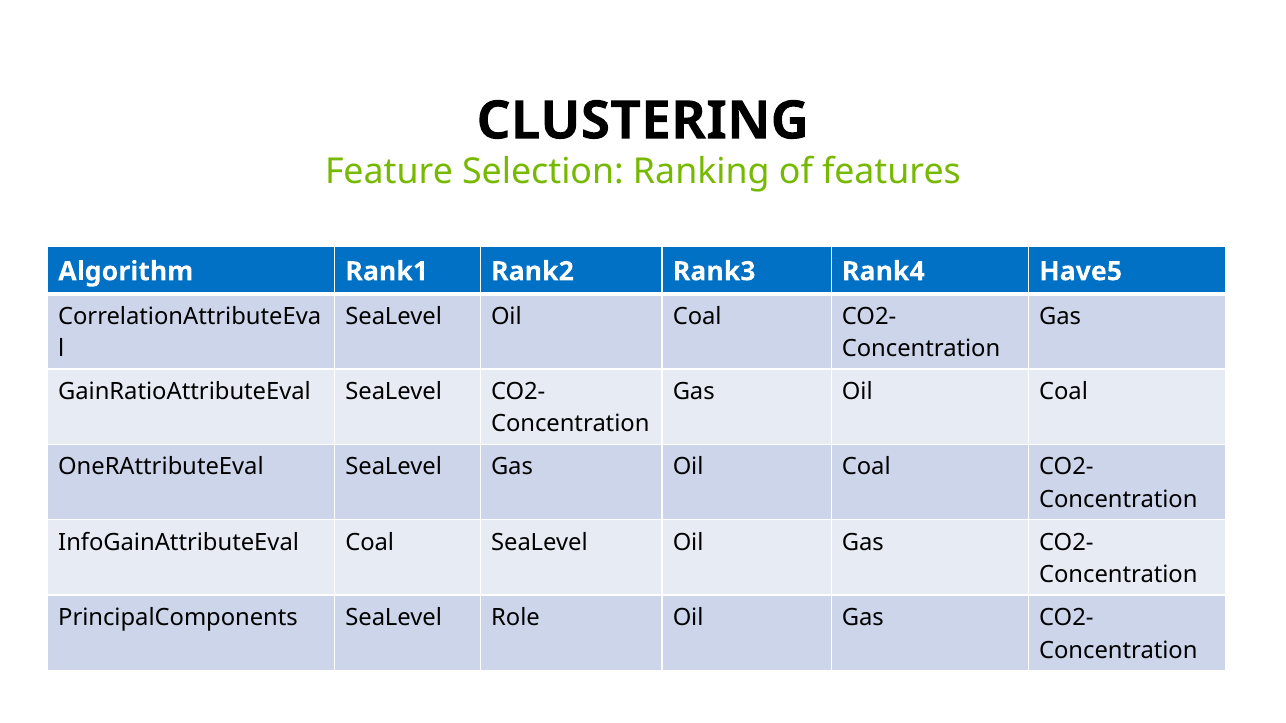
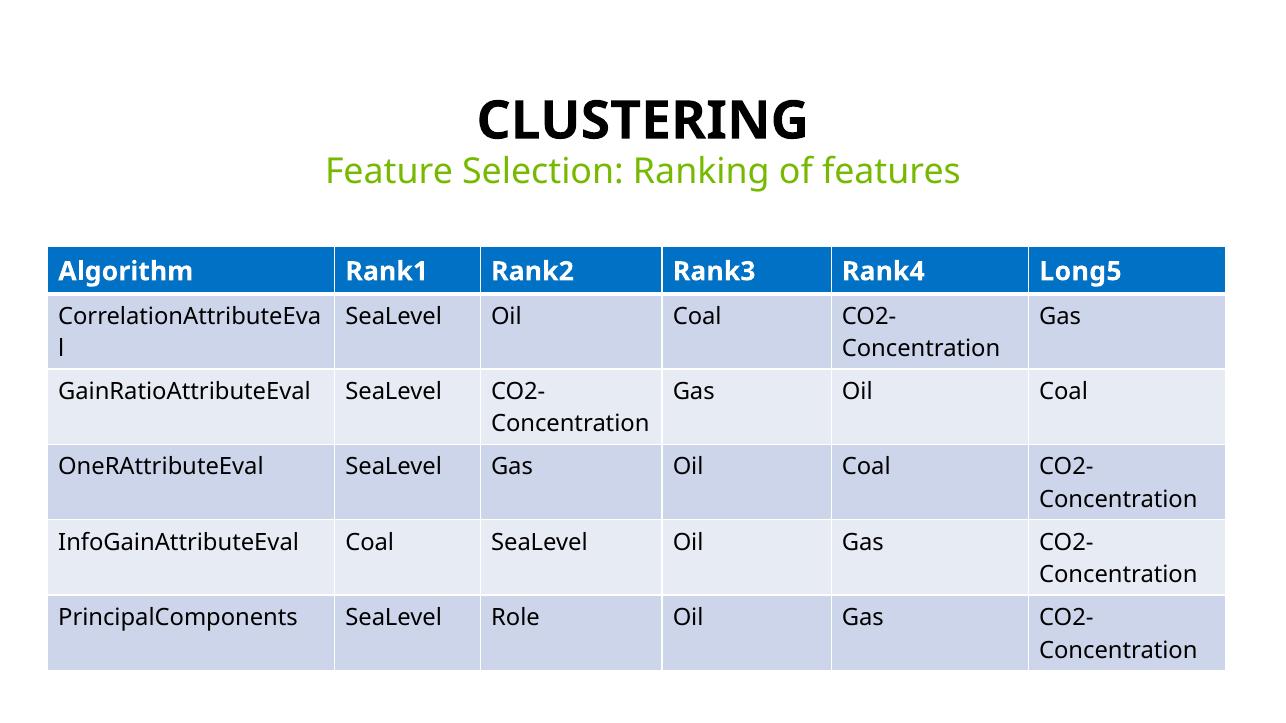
Have5: Have5 -> Long5
